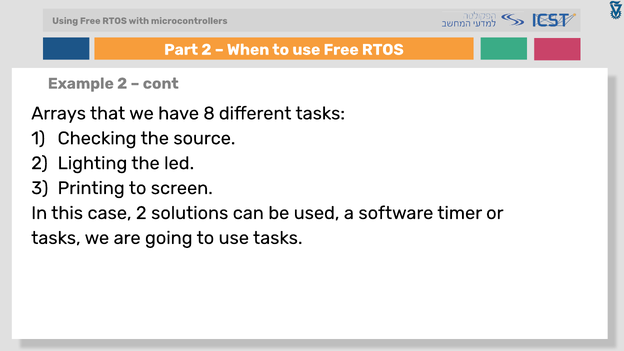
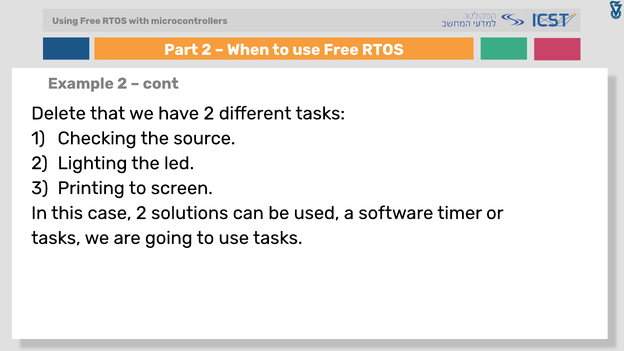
Arrays: Arrays -> Delete
have 8: 8 -> 2
